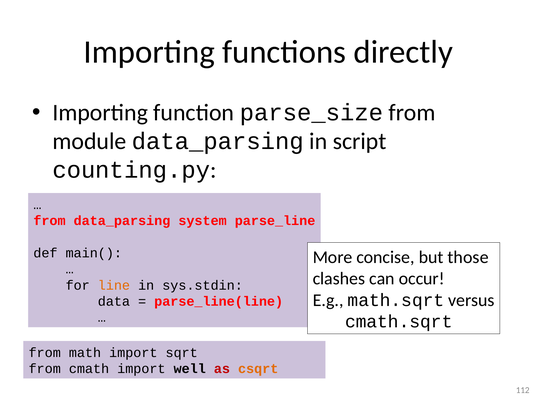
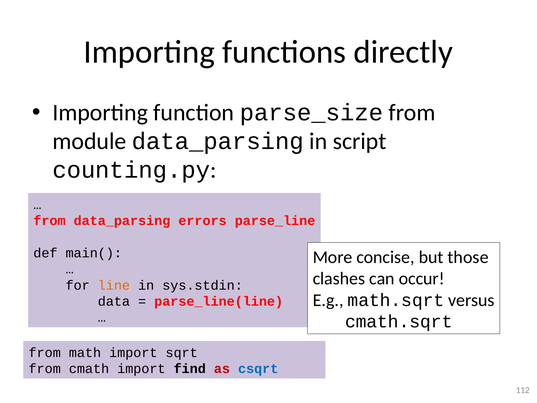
system: system -> errors
well: well -> find
csqrt colour: orange -> blue
